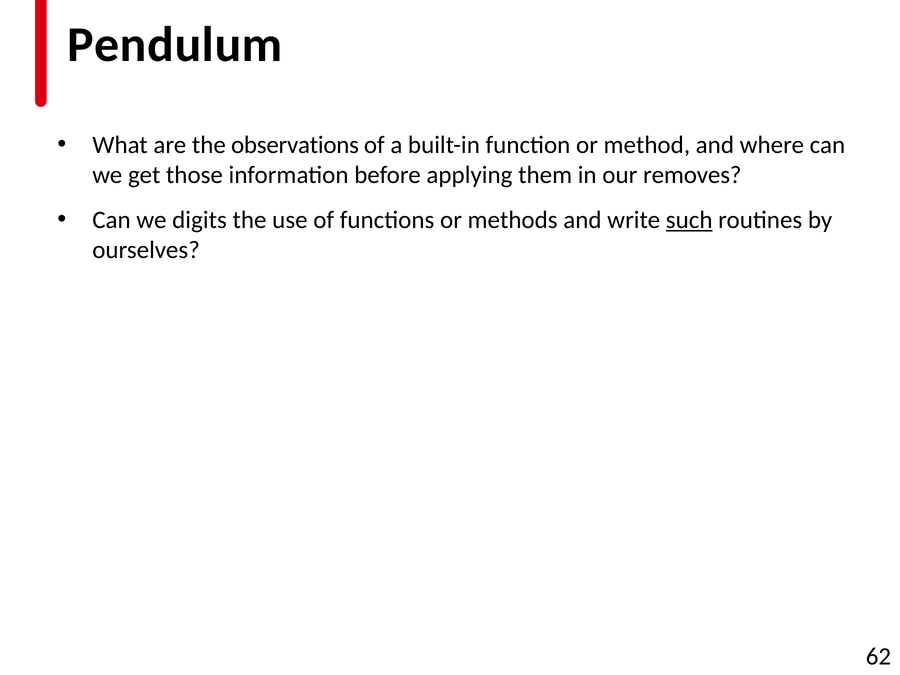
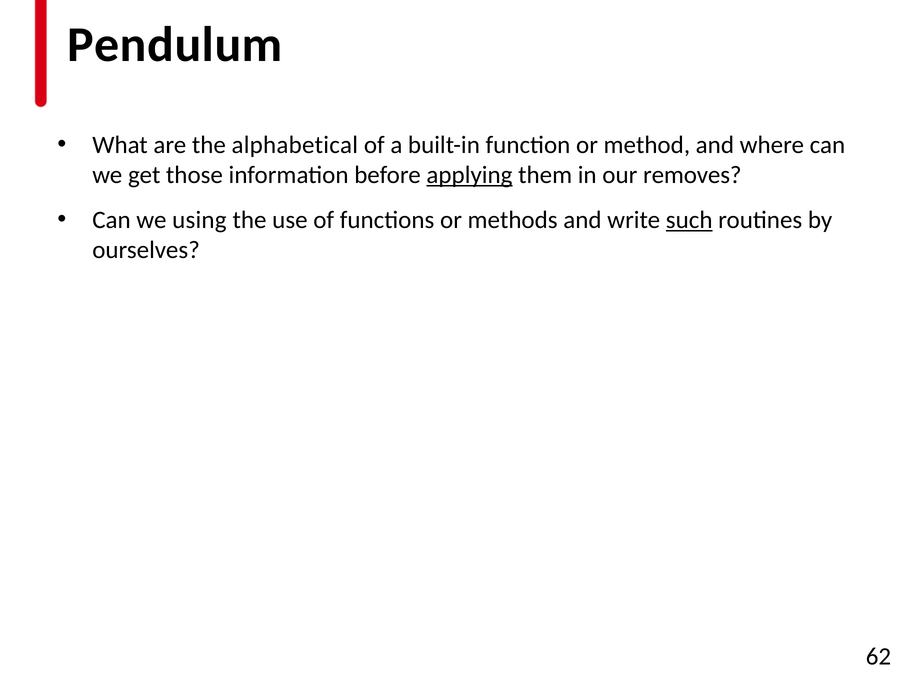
observations: observations -> alphabetical
applying underline: none -> present
digits: digits -> using
